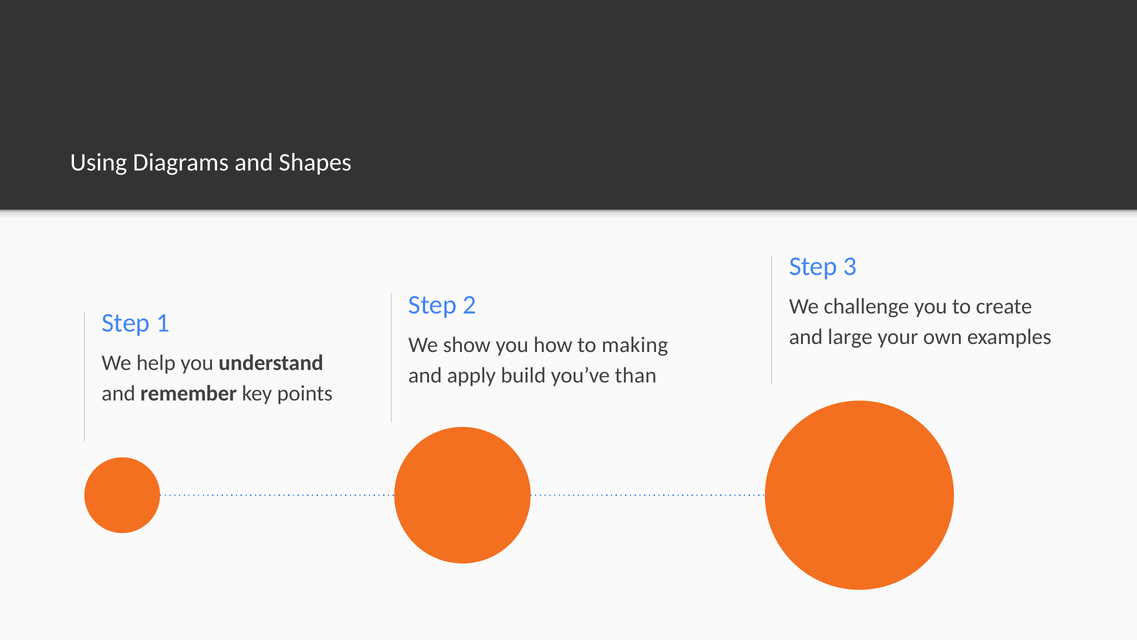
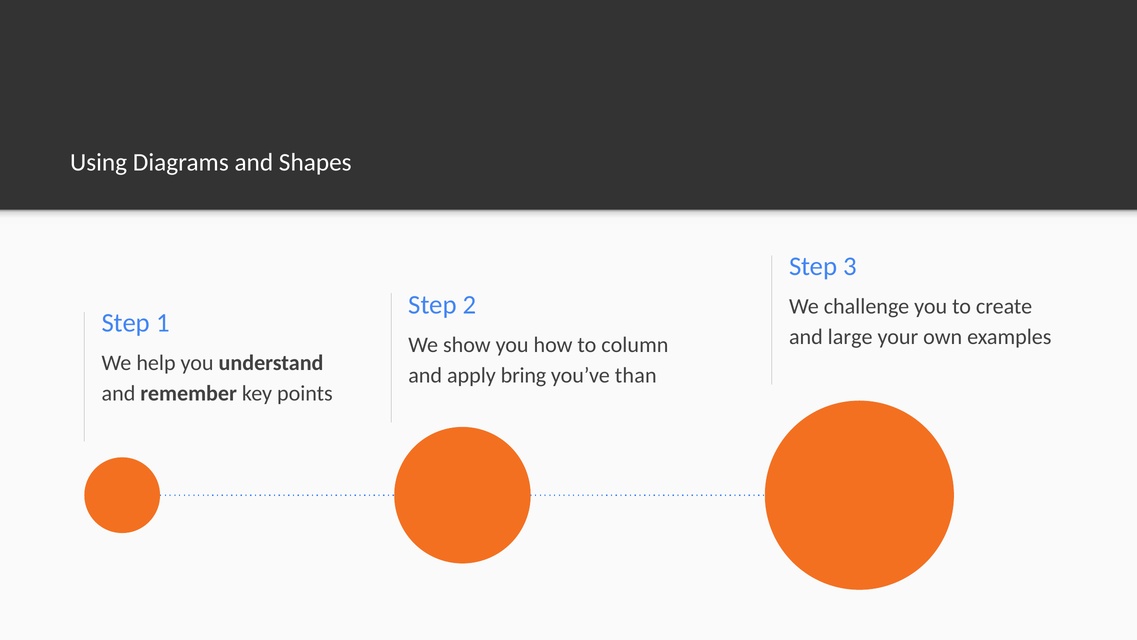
making: making -> column
build: build -> bring
